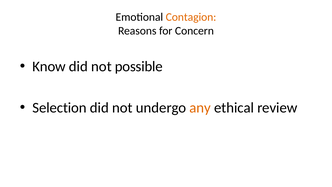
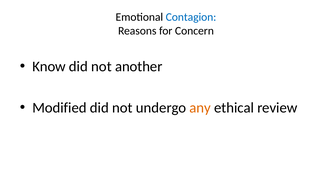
Contagion colour: orange -> blue
possible: possible -> another
Selection: Selection -> Modified
